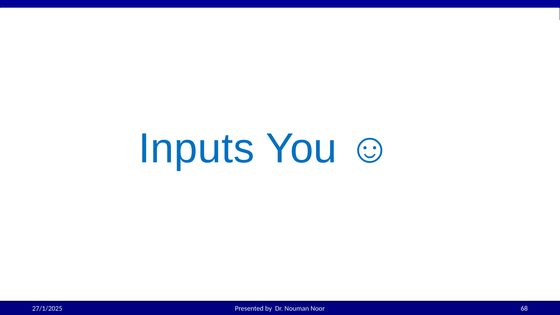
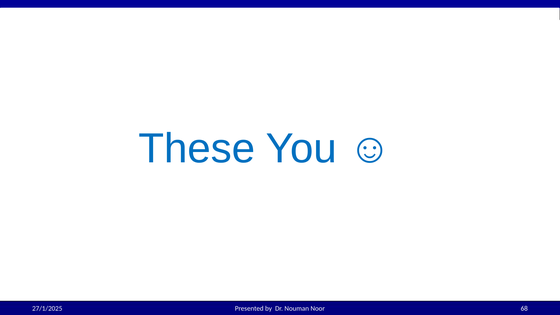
Inputs: Inputs -> These
